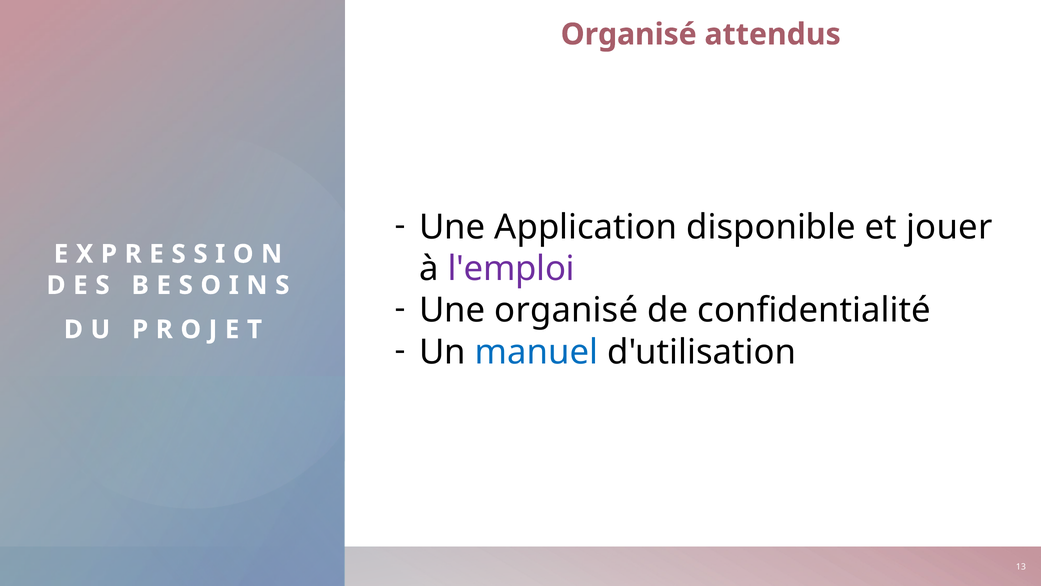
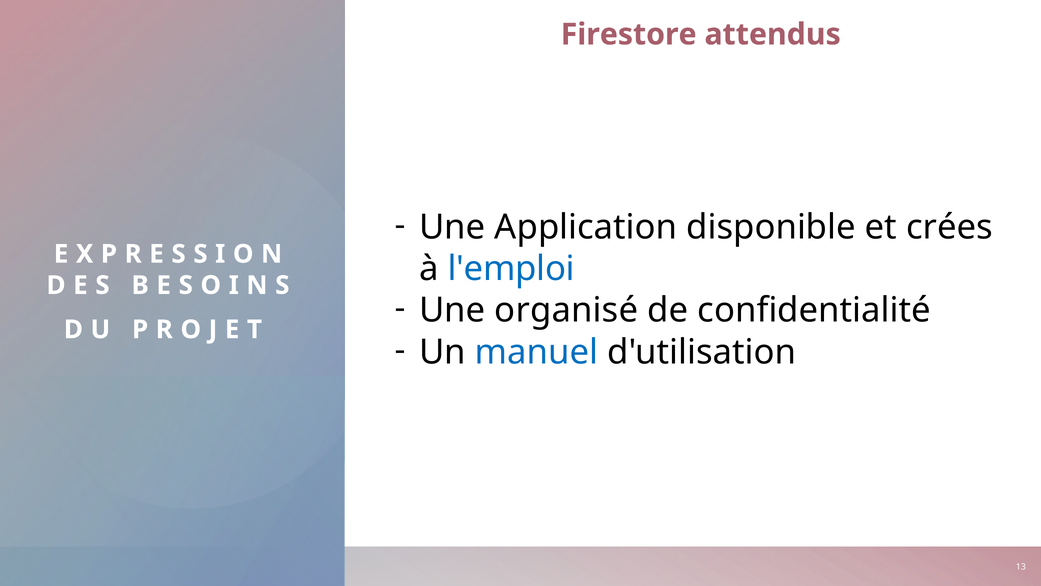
Organisé at (629, 34): Organisé -> Firestore
jouer: jouer -> crées
l'emploi colour: purple -> blue
